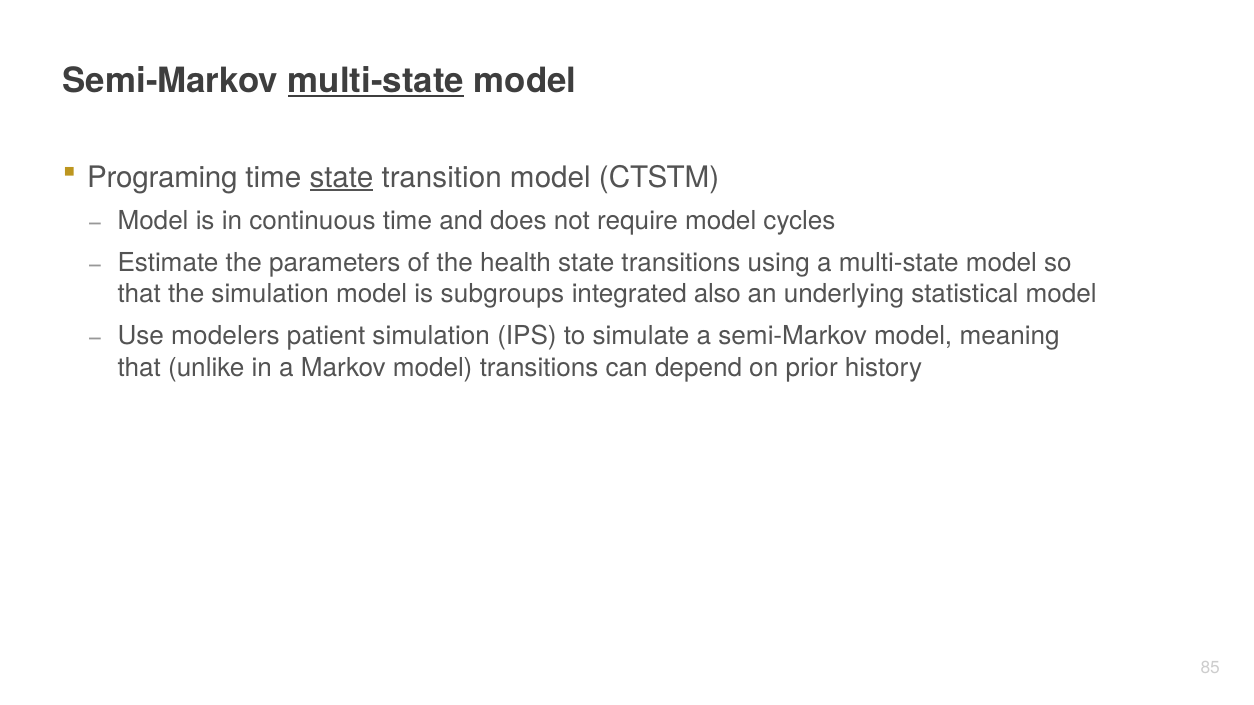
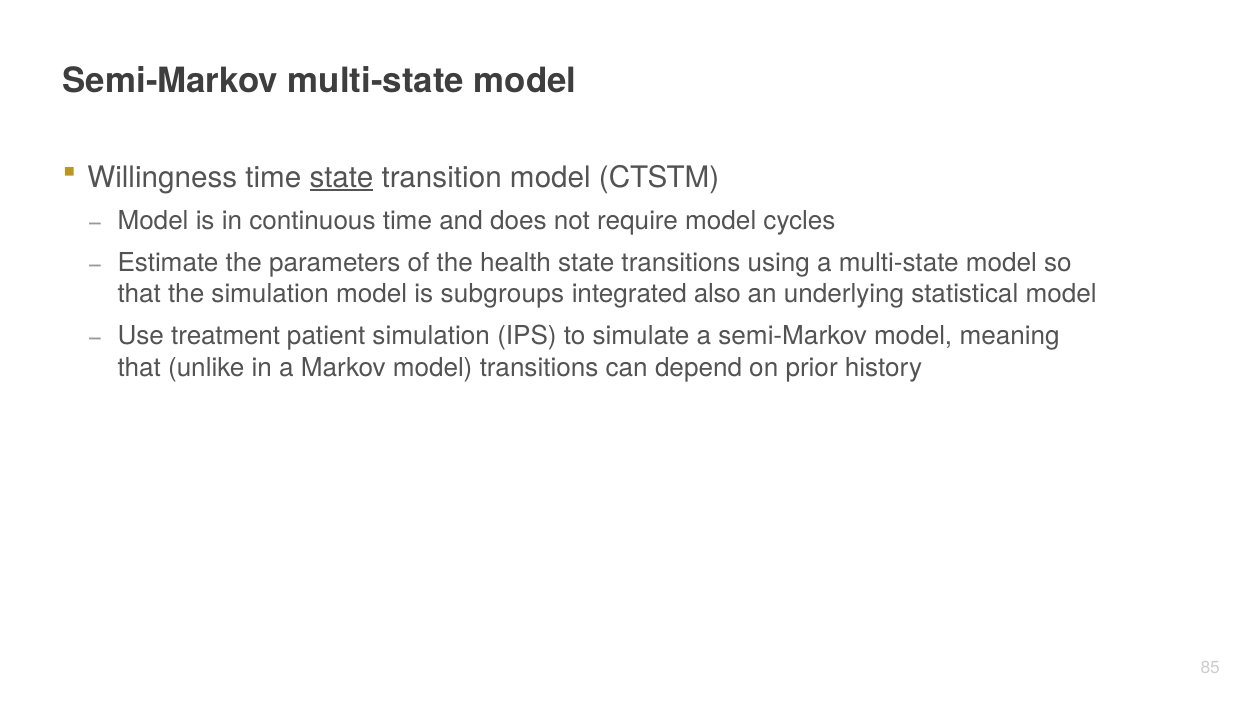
multi-state at (376, 81) underline: present -> none
Programing: Programing -> Willingness
modelers: modelers -> treatment
